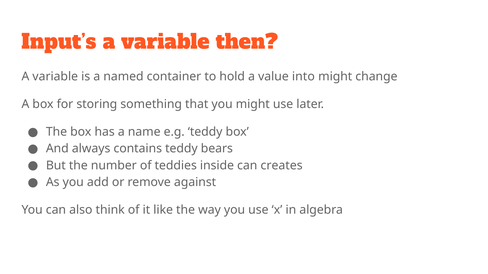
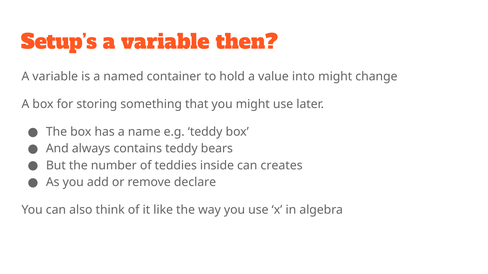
Input’s: Input’s -> Setup’s
against: against -> declare
